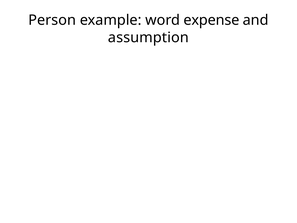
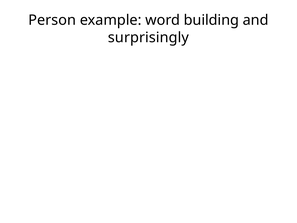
expense: expense -> building
assumption: assumption -> surprisingly
